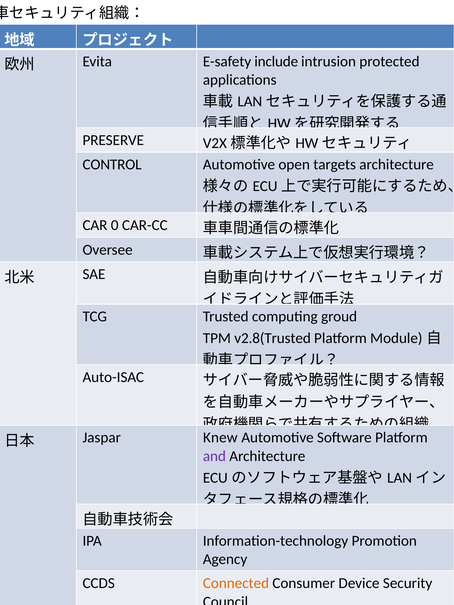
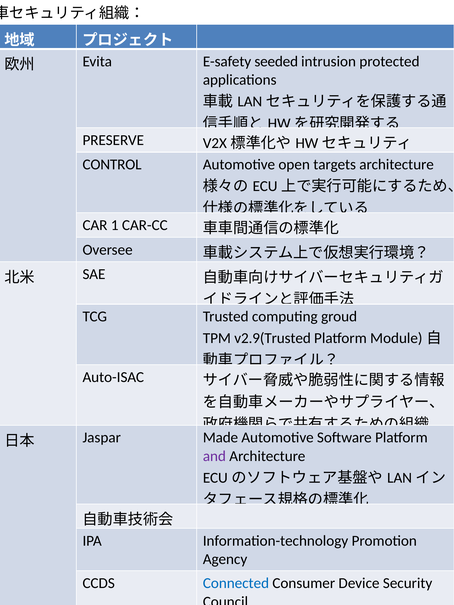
include: include -> seeded
0: 0 -> 1
v2.8(Trusted: v2.8(Trusted -> v2.9(Trusted
Knew: Knew -> Made
Connected colour: orange -> blue
